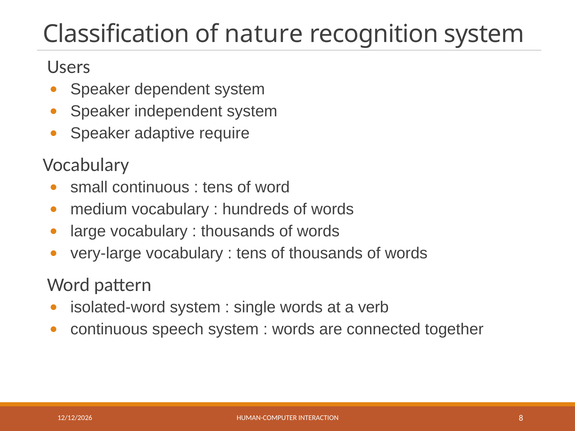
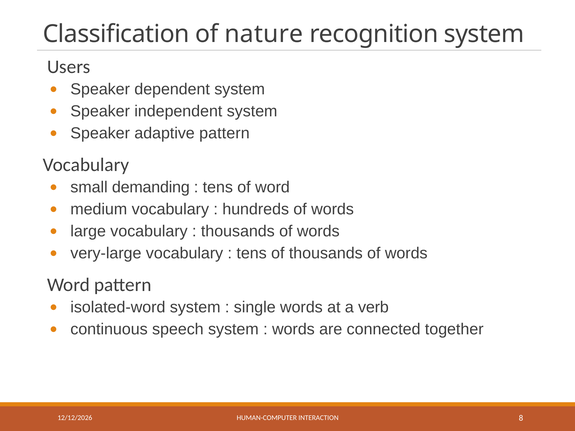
adaptive require: require -> pattern
small continuous: continuous -> demanding
